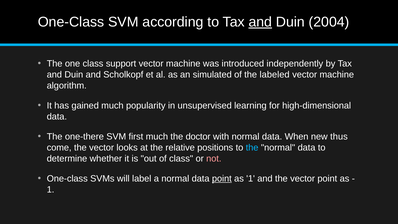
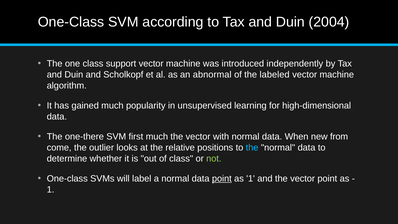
and at (260, 22) underline: present -> none
simulated: simulated -> abnormal
doctor at (198, 137): doctor -> vector
thus: thus -> from
come the vector: vector -> outlier
not colour: pink -> light green
